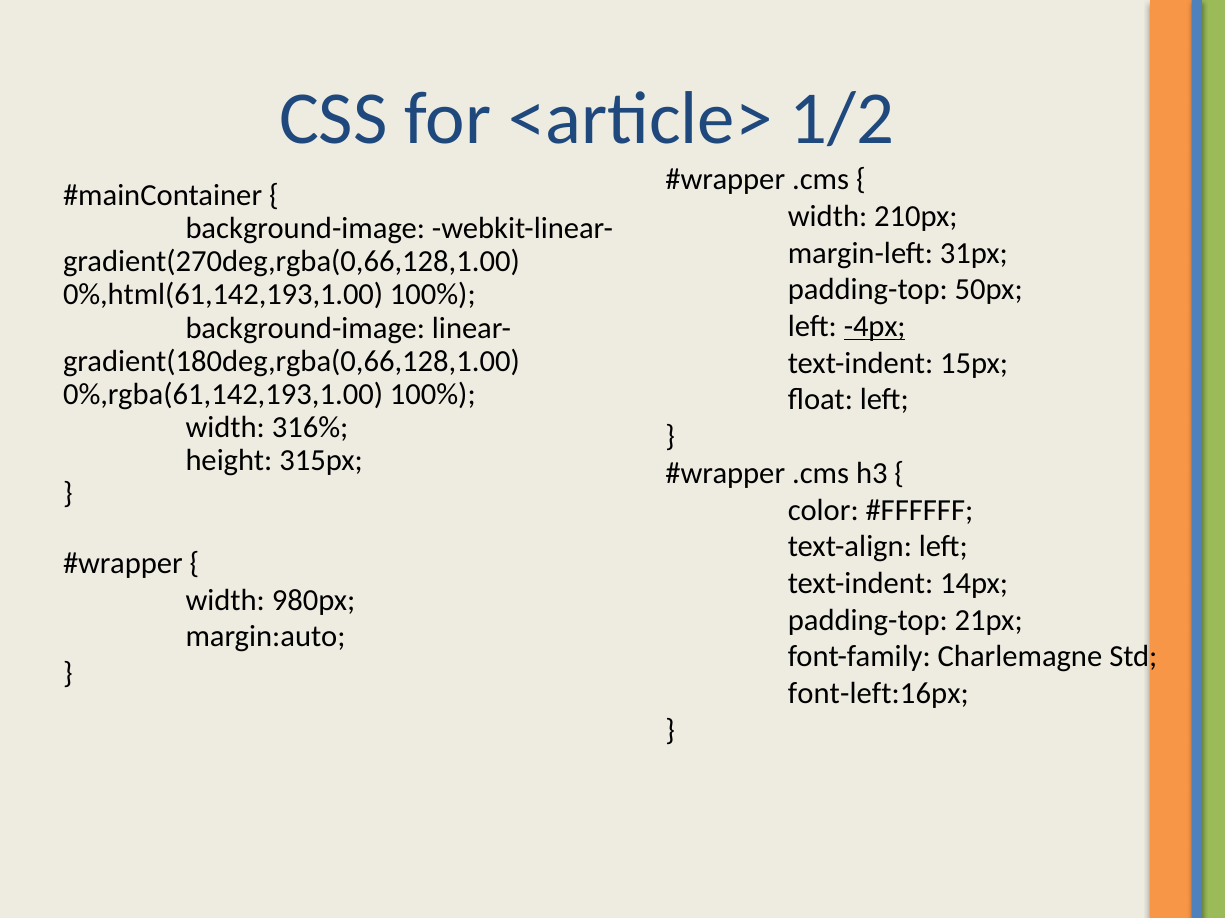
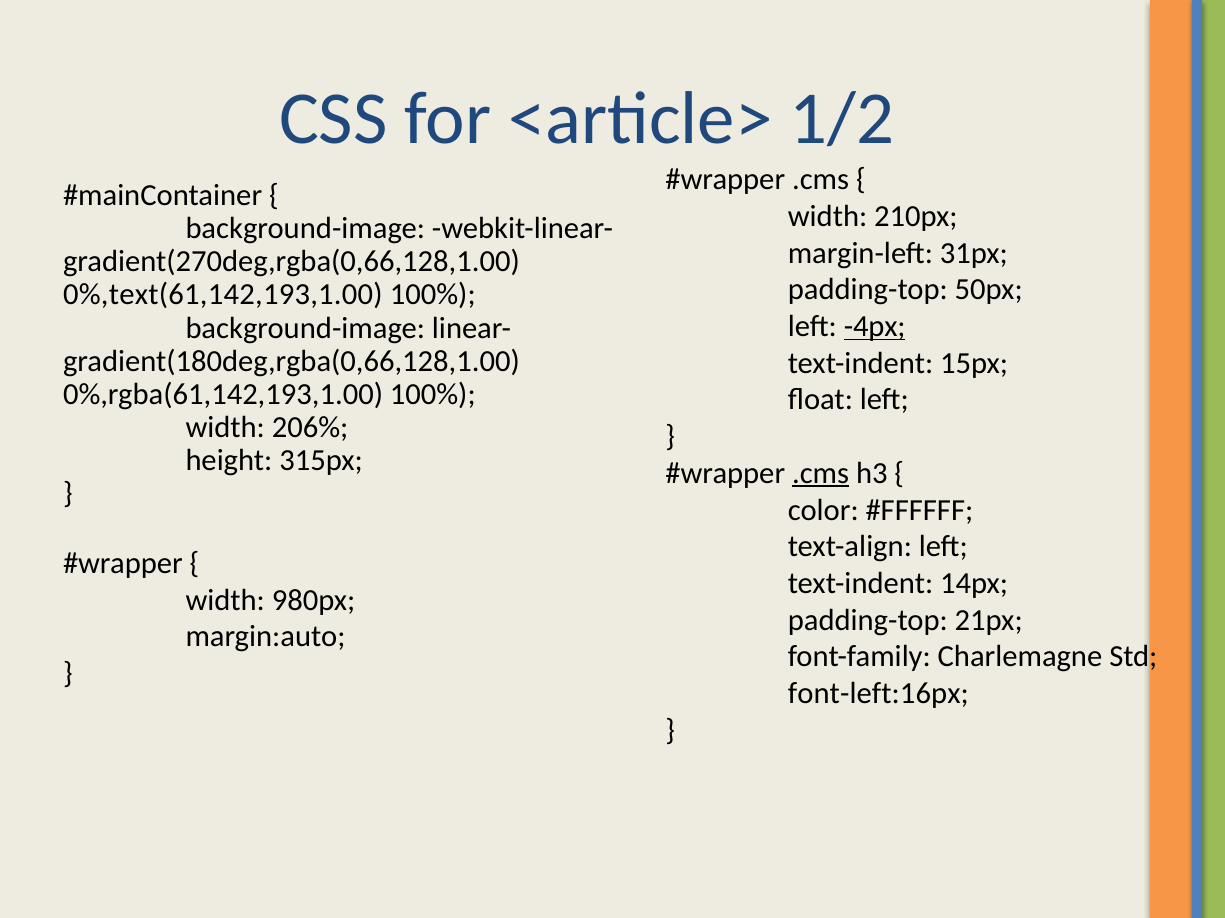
0%,html(61,142,193,1.00: 0%,html(61,142,193,1.00 -> 0%,text(61,142,193,1.00
316%: 316% -> 206%
.cms at (821, 474) underline: none -> present
